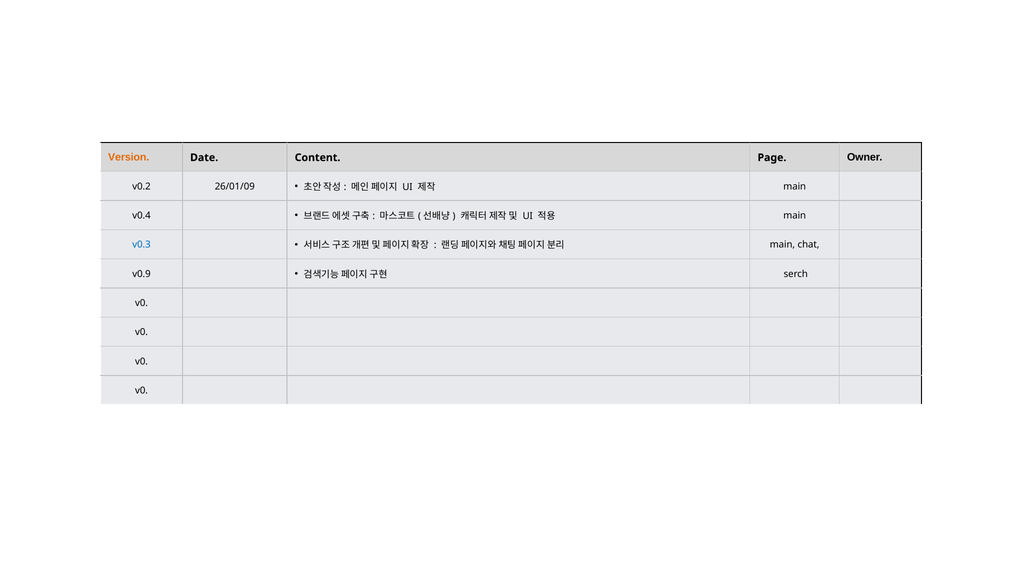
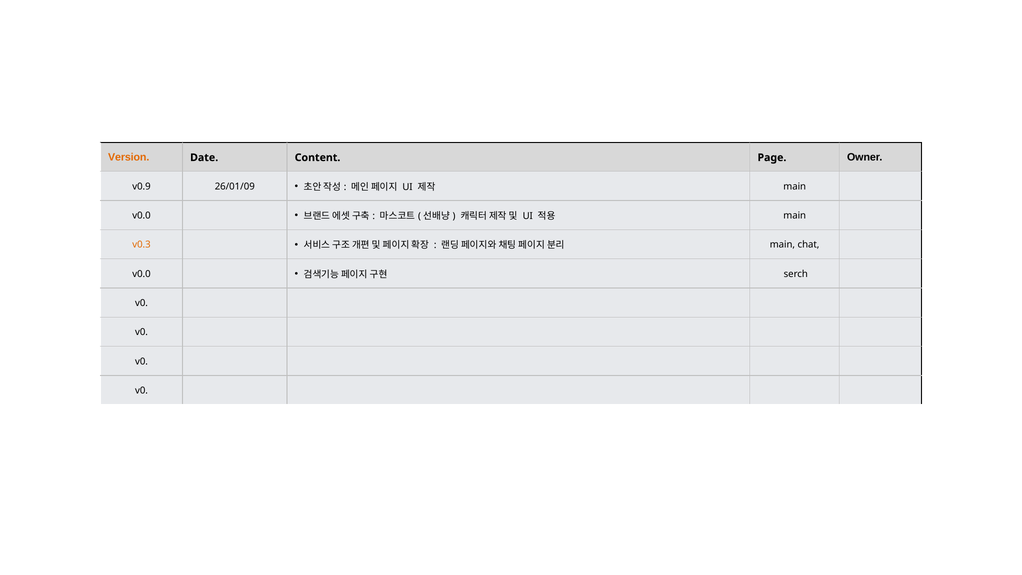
v0.2: v0.2 -> v0.9
v0.4 at (141, 216): v0.4 -> v0.0
v0.3 colour: blue -> orange
v0.9 at (141, 274): v0.9 -> v0.0
